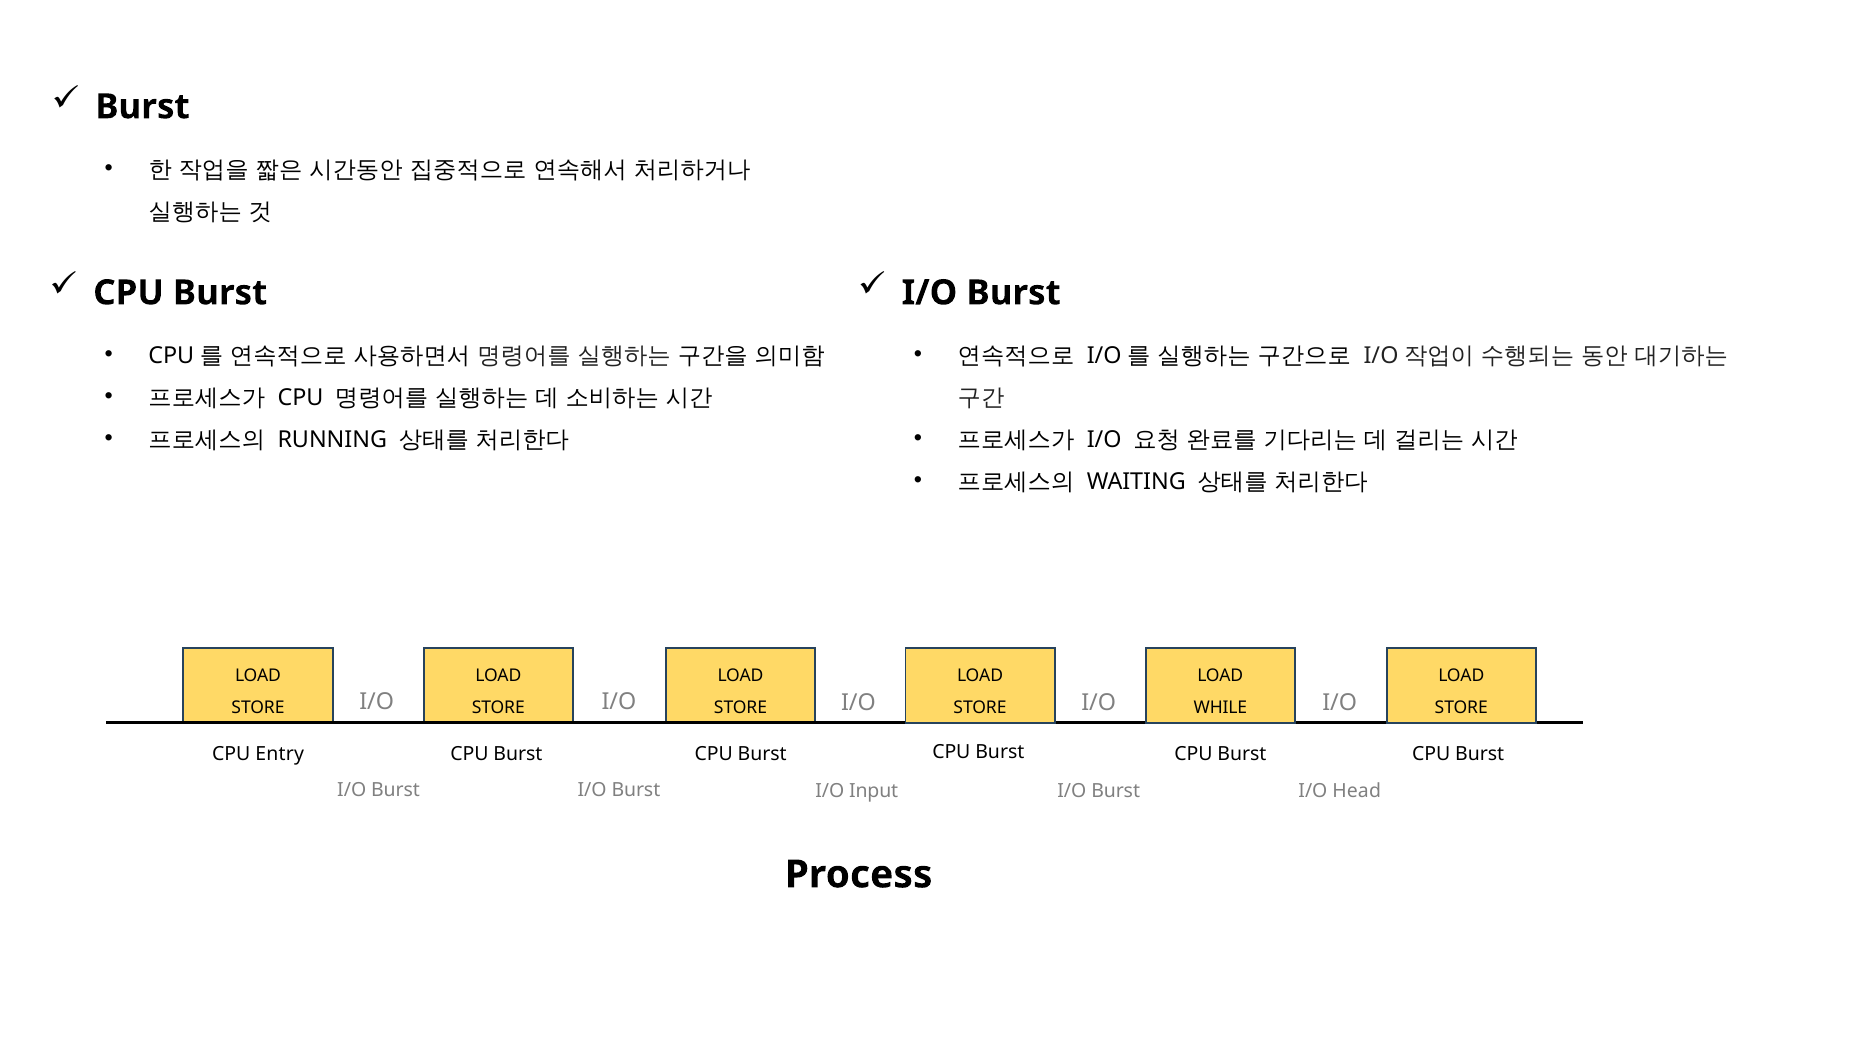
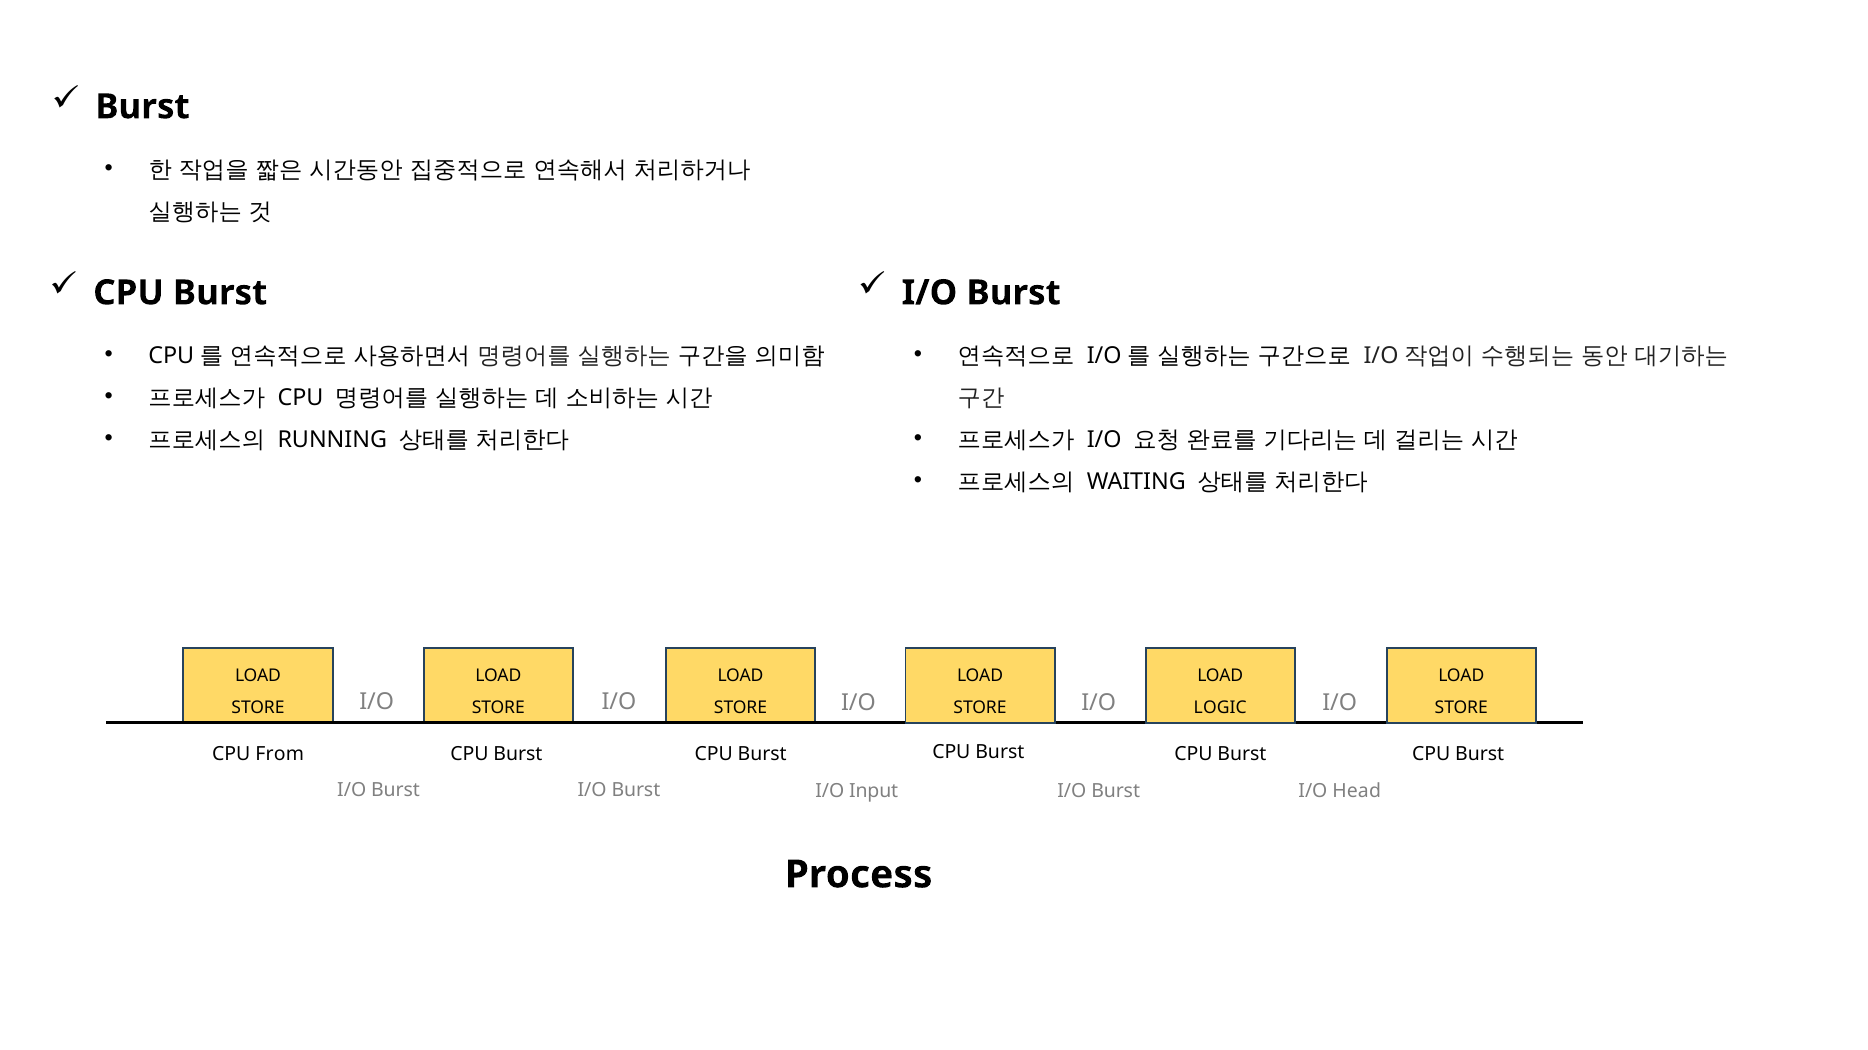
WHILE: WHILE -> LOGIC
Entry: Entry -> From
